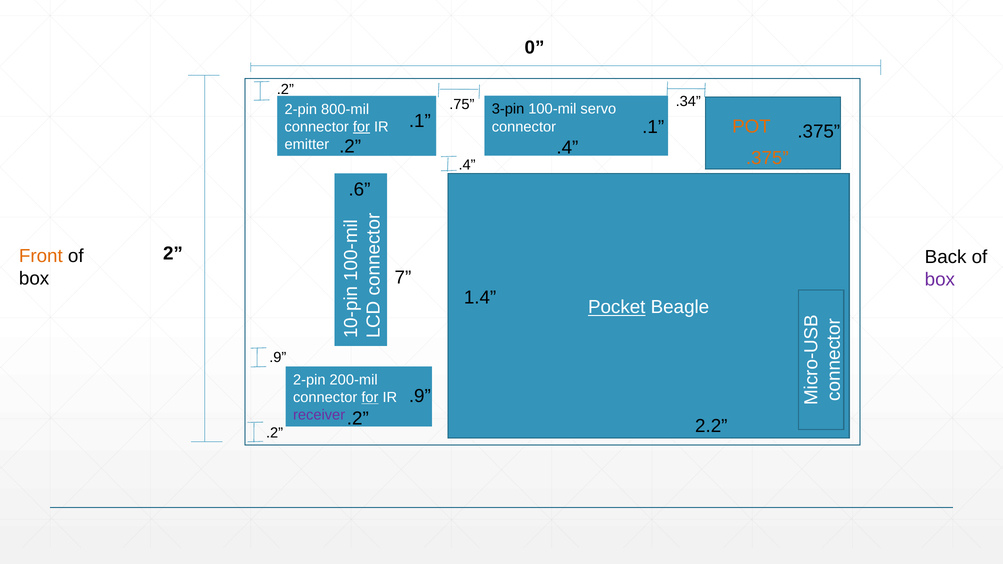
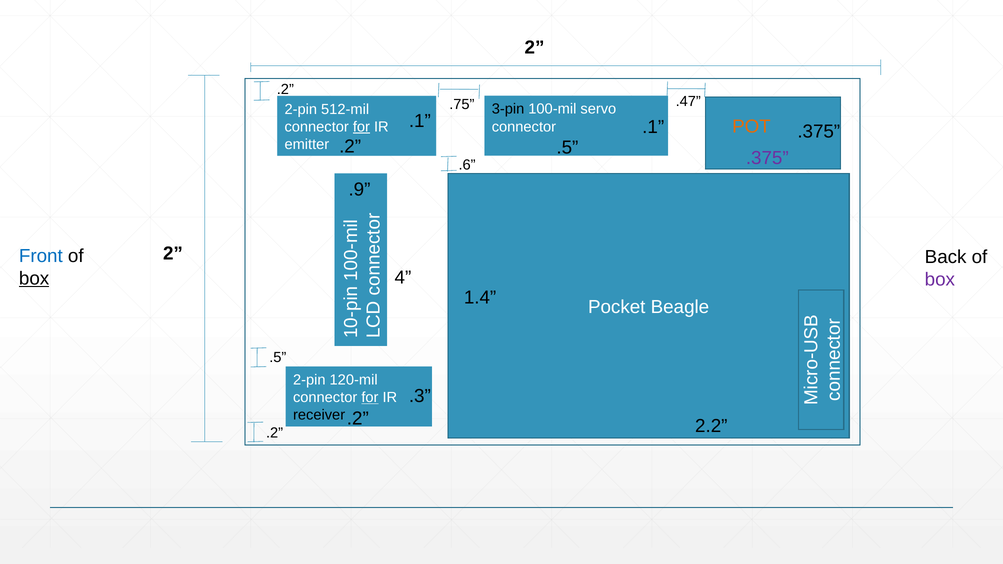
0 at (535, 48): 0 -> 2
.34: .34 -> .47
800-mil: 800-mil -> 512-mil
.4 at (567, 148): .4 -> .5
.375 at (767, 158) colour: orange -> purple
.4 at (467, 165): .4 -> .6
.6: .6 -> .9
Front colour: orange -> blue
7: 7 -> 4
box at (34, 279) underline: none -> present
Pocket underline: present -> none
.9 at (278, 358): .9 -> .5
200-mil: 200-mil -> 120-mil
.9 at (420, 396): .9 -> .3
receiver colour: purple -> black
